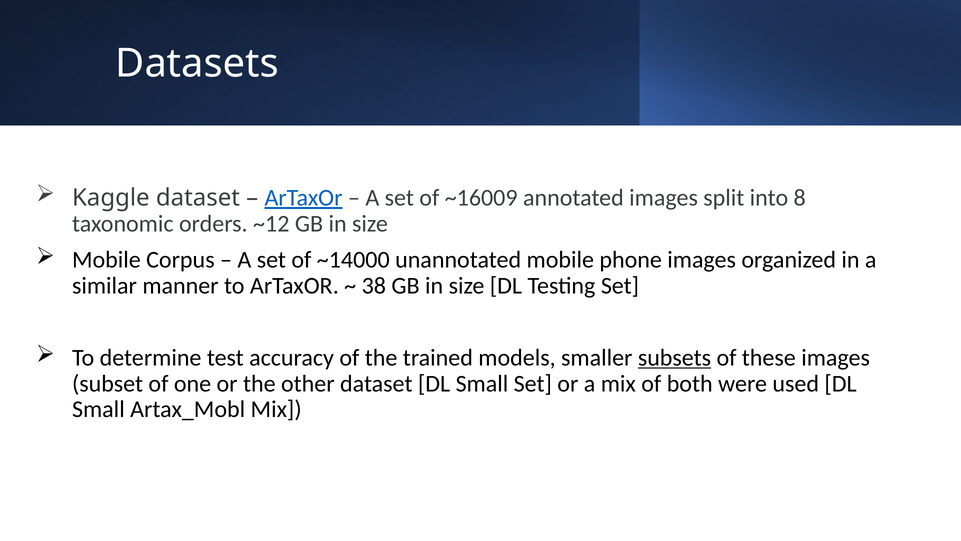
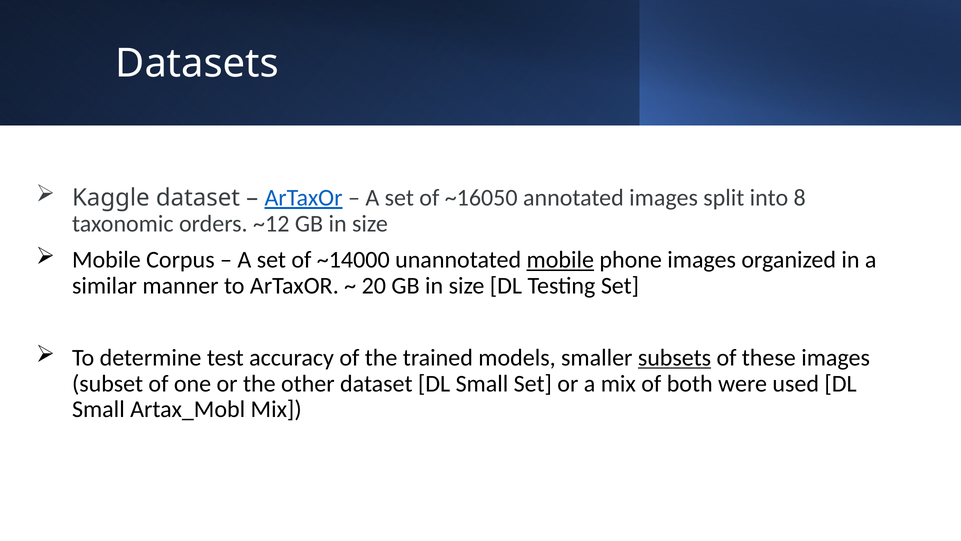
~16009: ~16009 -> ~16050
mobile at (560, 260) underline: none -> present
38: 38 -> 20
